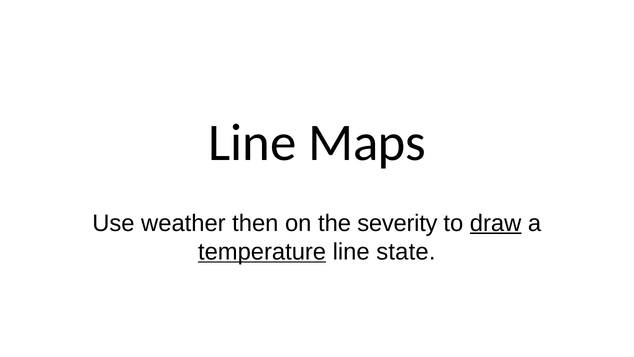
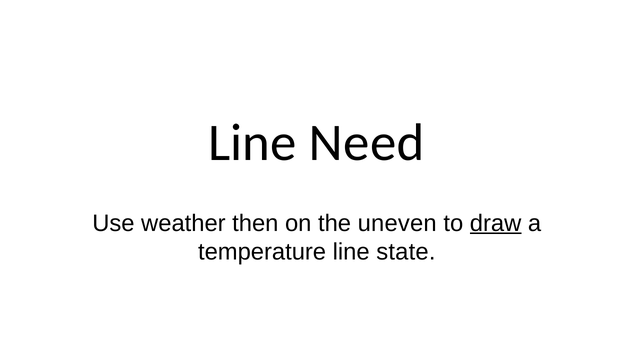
Maps: Maps -> Need
severity: severity -> uneven
temperature underline: present -> none
